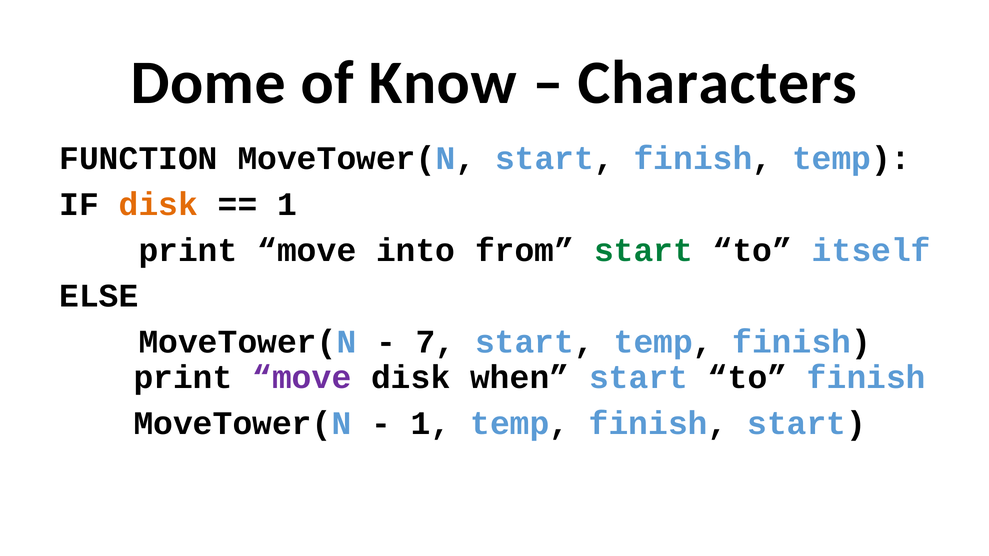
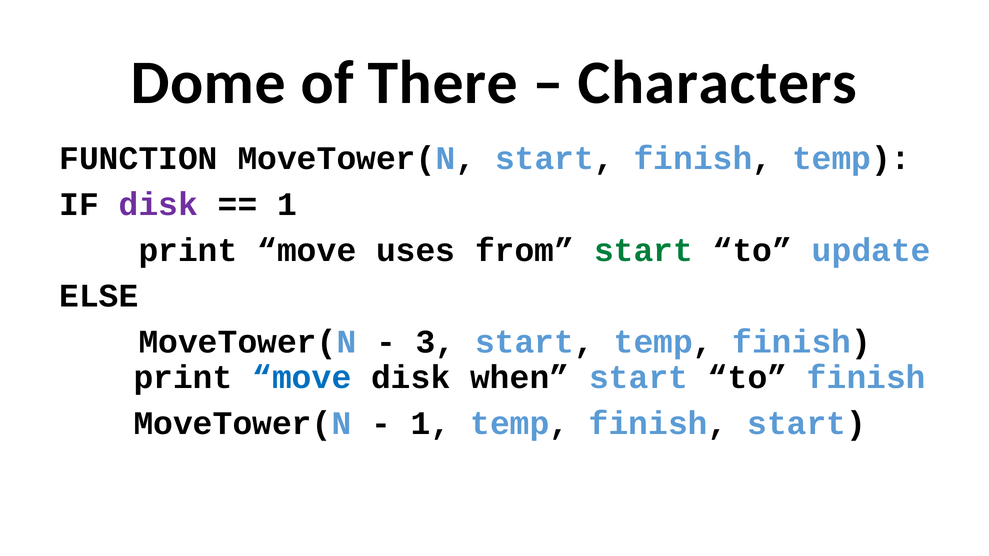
Know: Know -> There
disk at (158, 204) colour: orange -> purple
into: into -> uses
itself: itself -> update
7: 7 -> 3
move at (302, 378) colour: purple -> blue
